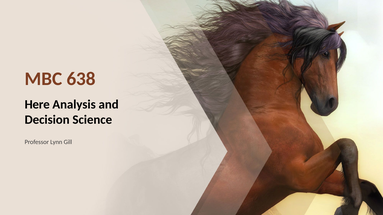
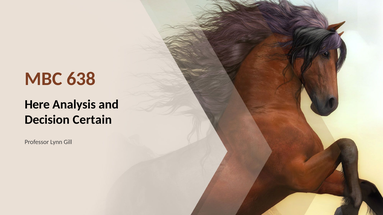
Science: Science -> Certain
